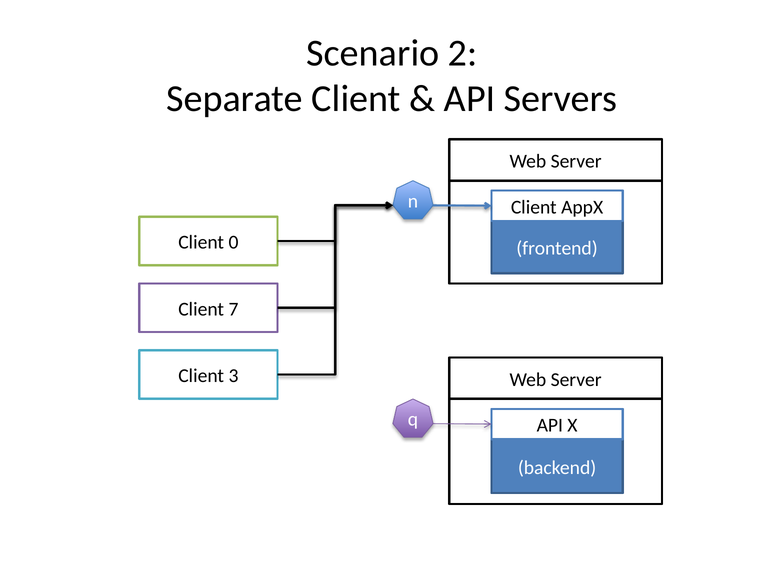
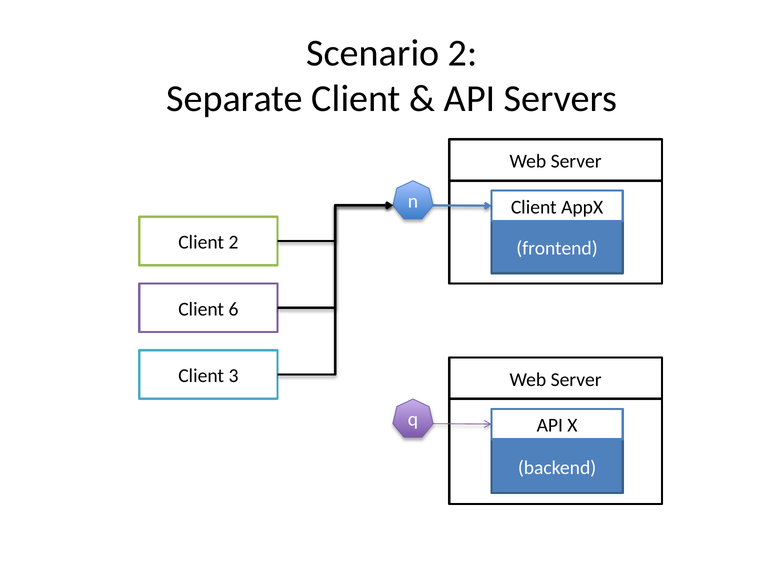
Client 0: 0 -> 2
7: 7 -> 6
